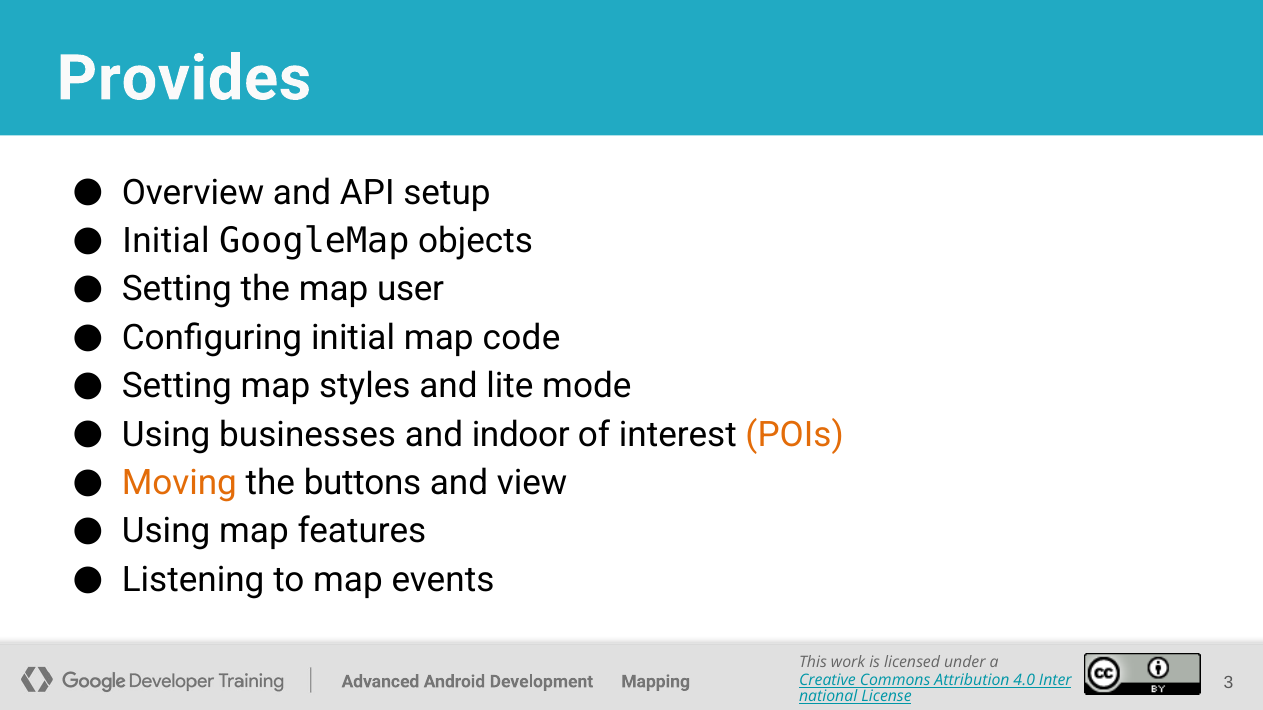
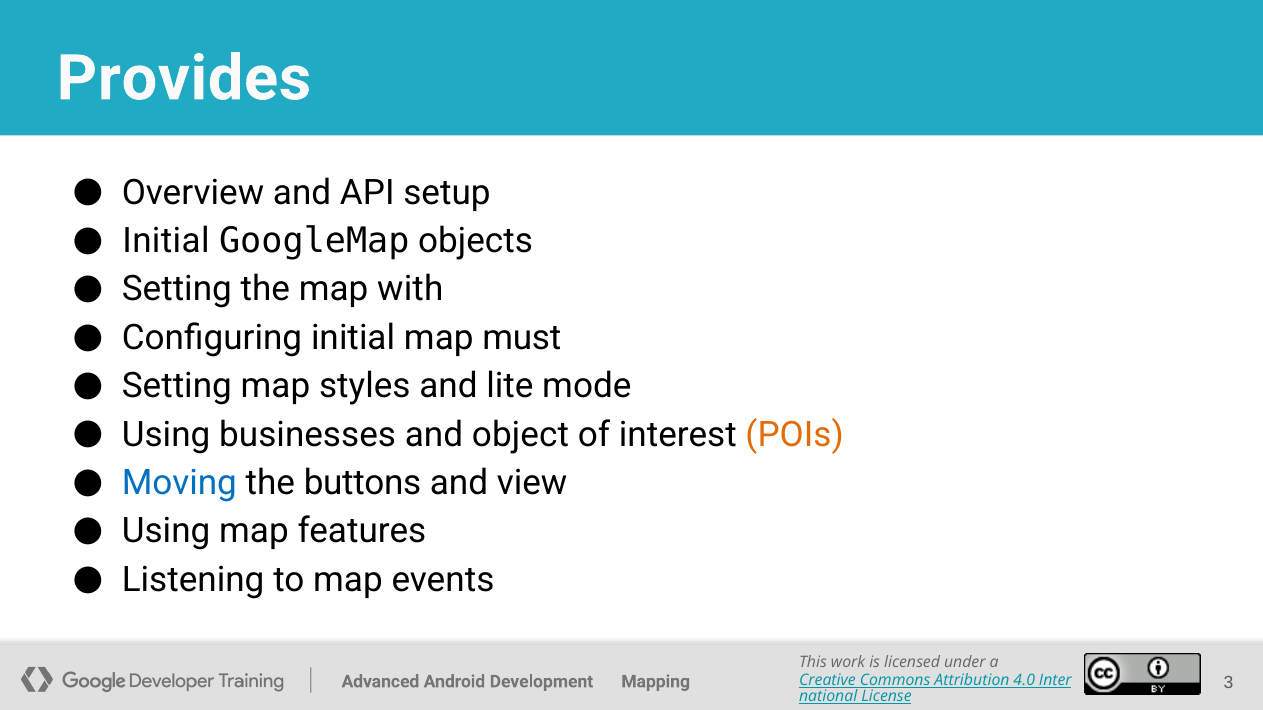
user: user -> with
code: code -> must
indoor: indoor -> object
Moving colour: orange -> blue
